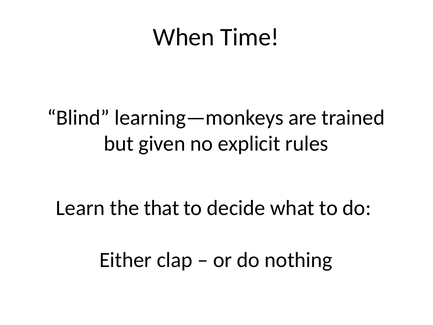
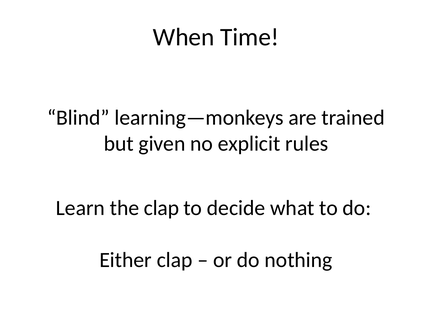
the that: that -> clap
